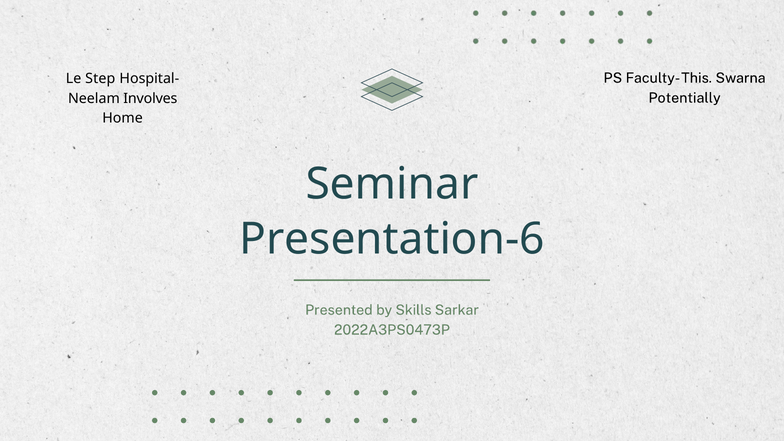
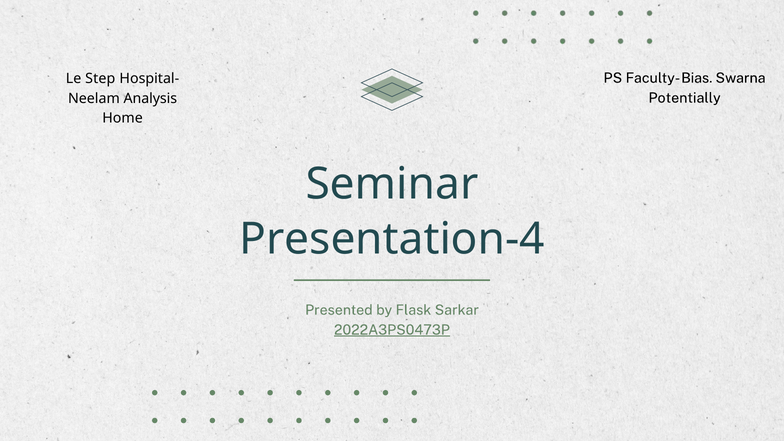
This: This -> Bias
Involves: Involves -> Analysis
Presentation-6: Presentation-6 -> Presentation-4
Skills: Skills -> Flask
2022A3PS0473P underline: none -> present
